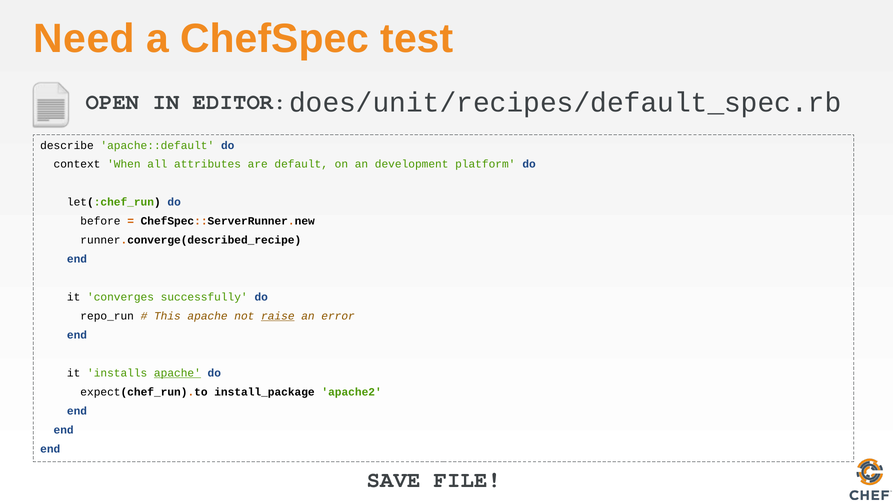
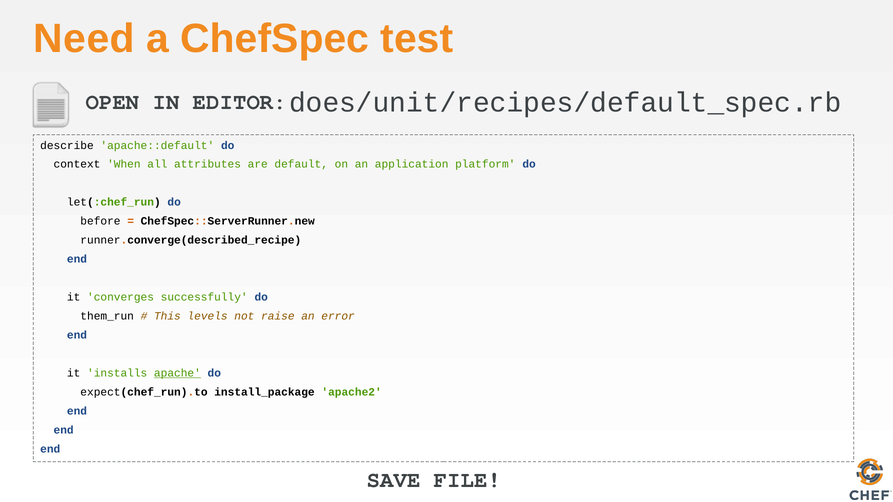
development: development -> application
repo_run: repo_run -> them_run
This apache: apache -> levels
raise underline: present -> none
